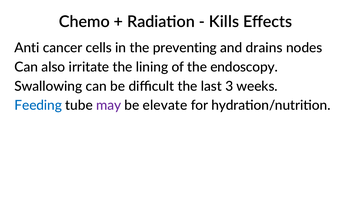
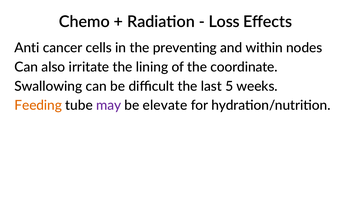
Kills: Kills -> Loss
drains: drains -> within
endoscopy: endoscopy -> coordinate
3: 3 -> 5
Feeding colour: blue -> orange
